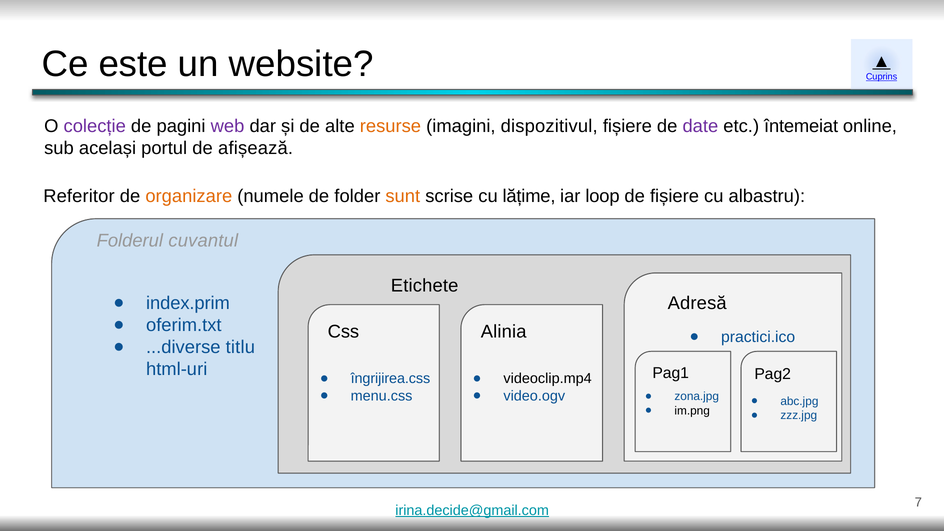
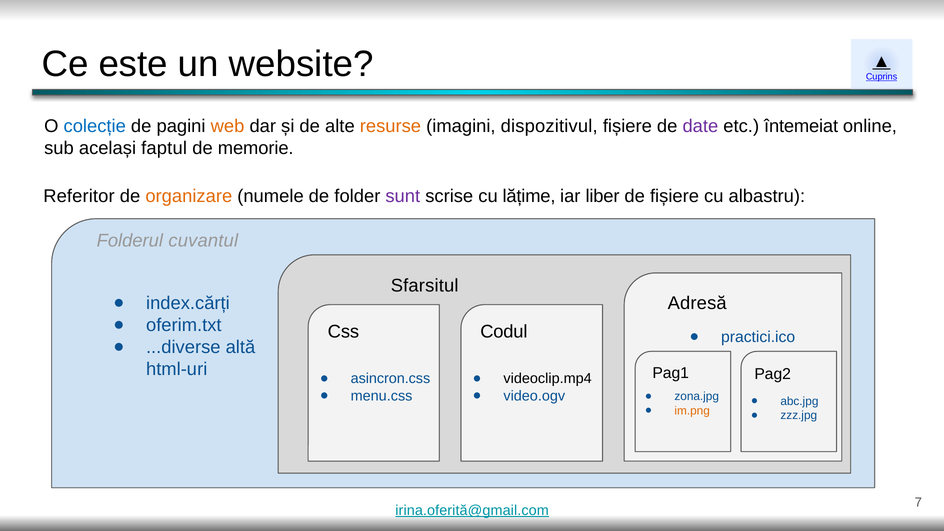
colecție colour: purple -> blue
web colour: purple -> orange
portul: portul -> faptul
afișează: afișează -> memorie
sunt colour: orange -> purple
loop: loop -> liber
Etichete: Etichete -> Sfarsitul
index.prim: index.prim -> index.cărți
Alinia: Alinia -> Codul
titlu: titlu -> altă
îngrijirea.css: îngrijirea.css -> asincron.css
im.png colour: black -> orange
irina.decide@gmail.com: irina.decide@gmail.com -> irina.oferită@gmail.com
